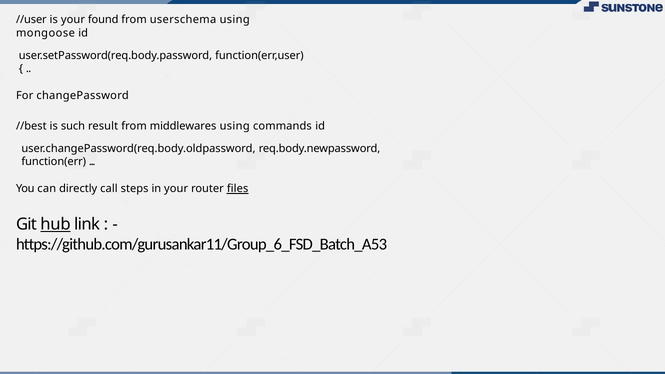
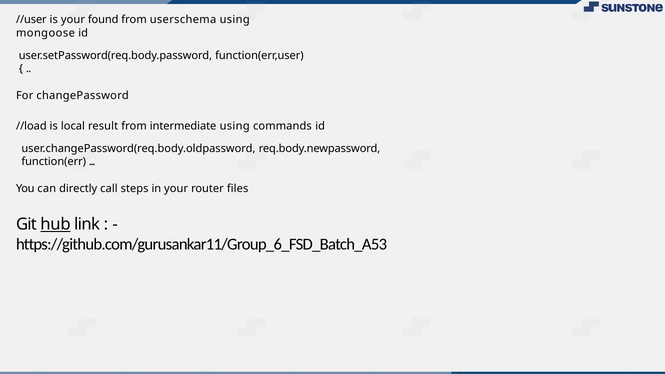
//best: //best -> //load
such: such -> local
middlewares: middlewares -> intermediate
ﬁles underline: present -> none
